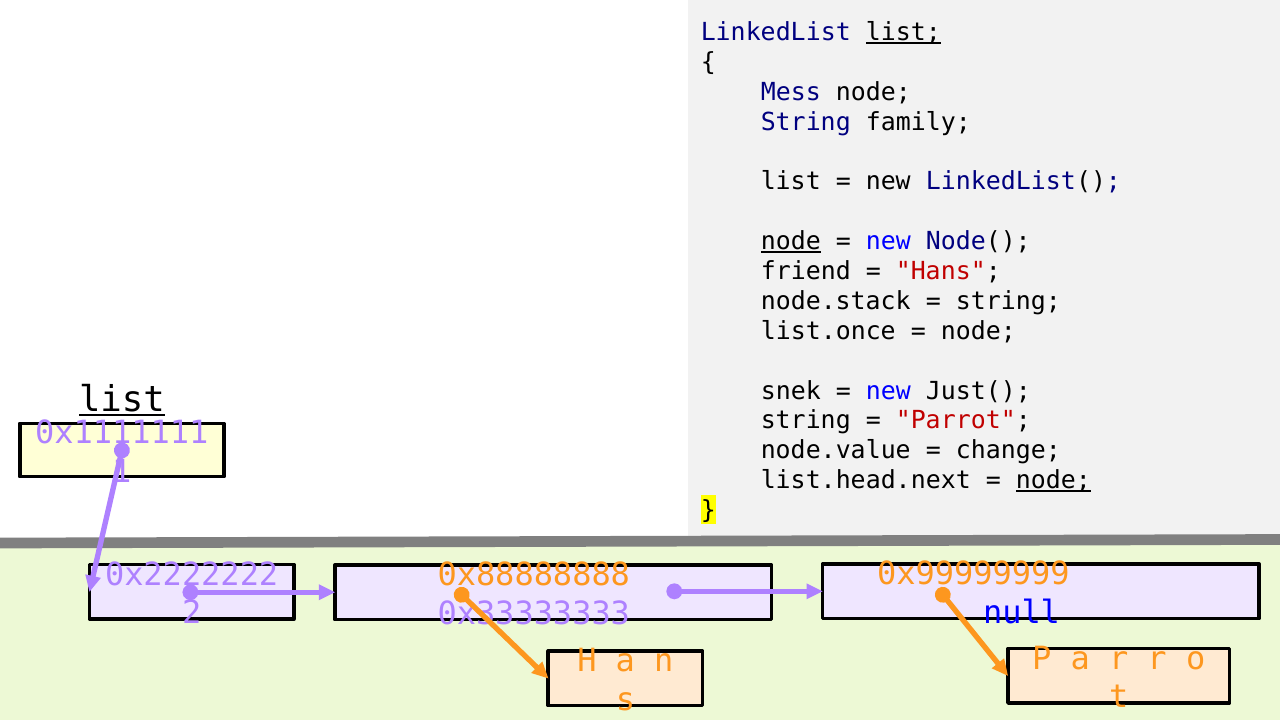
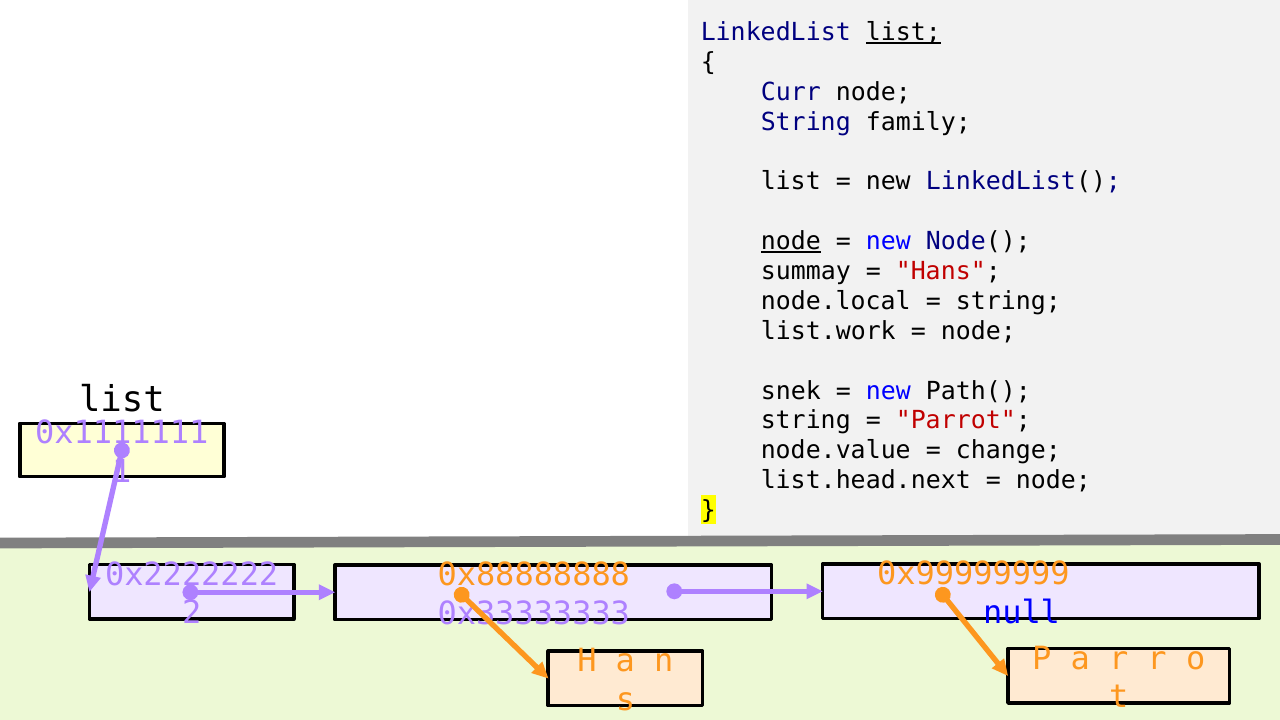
Mess: Mess -> Curr
friend: friend -> summay
node.stack: node.stack -> node.local
list.once: list.once -> list.work
Just(: Just( -> Path(
list at (122, 400) underline: present -> none
node at (1053, 481) underline: present -> none
